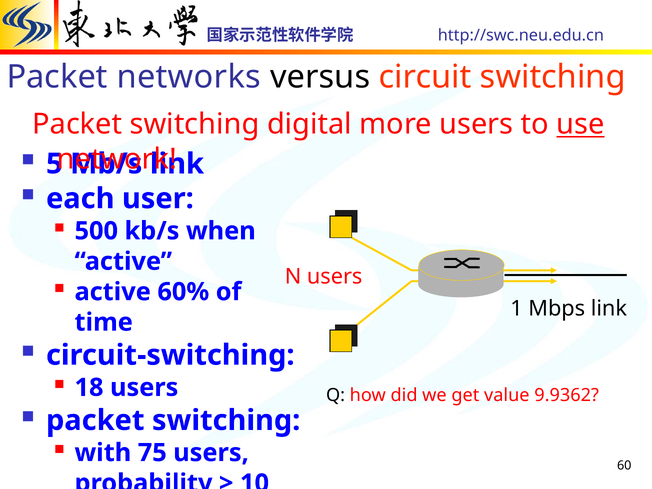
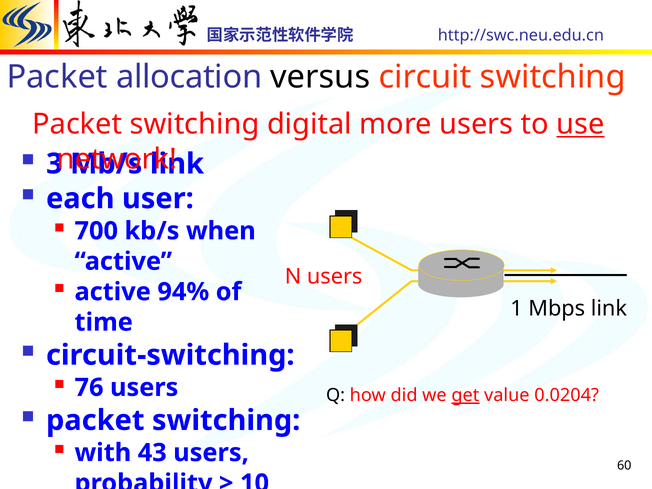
networks: networks -> allocation
5: 5 -> 3
500: 500 -> 700
60%: 60% -> 94%
18: 18 -> 76
get underline: none -> present
9.9362: 9.9362 -> 0.0204
75: 75 -> 43
